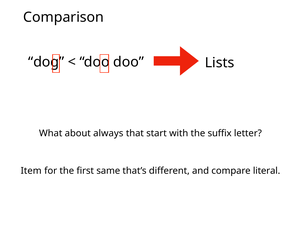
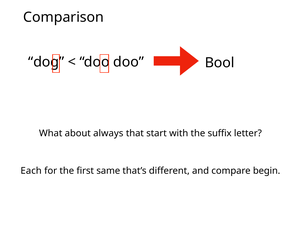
Lists: Lists -> Bool
Item: Item -> Each
literal: literal -> begin
